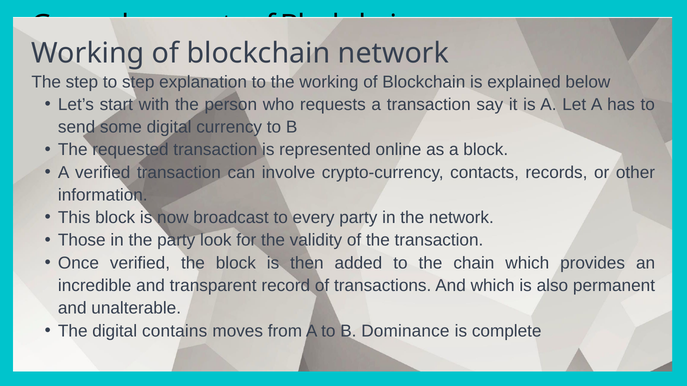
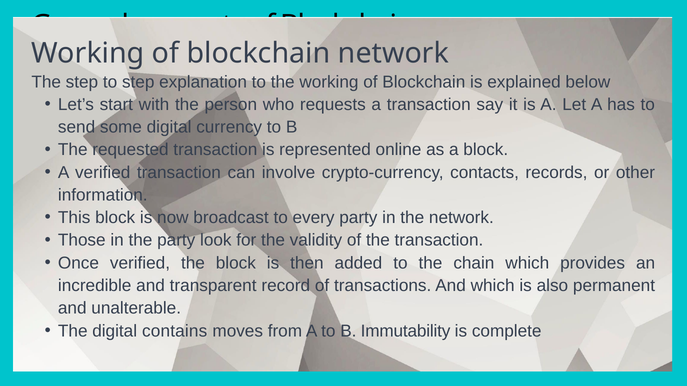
Dominance: Dominance -> Immutability
